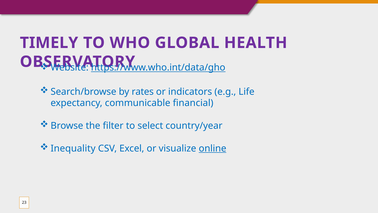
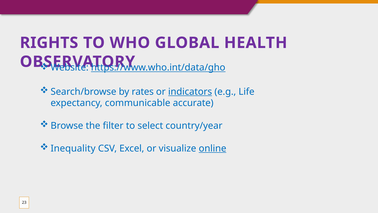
TIMELY: TIMELY -> RIGHTS
indicators underline: none -> present
financial: financial -> accurate
